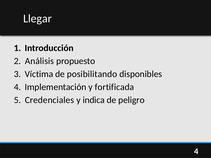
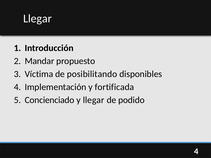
Análisis: Análisis -> Mandar
Credenciales: Credenciales -> Concienciado
y indica: indica -> llegar
peligro: peligro -> podido
